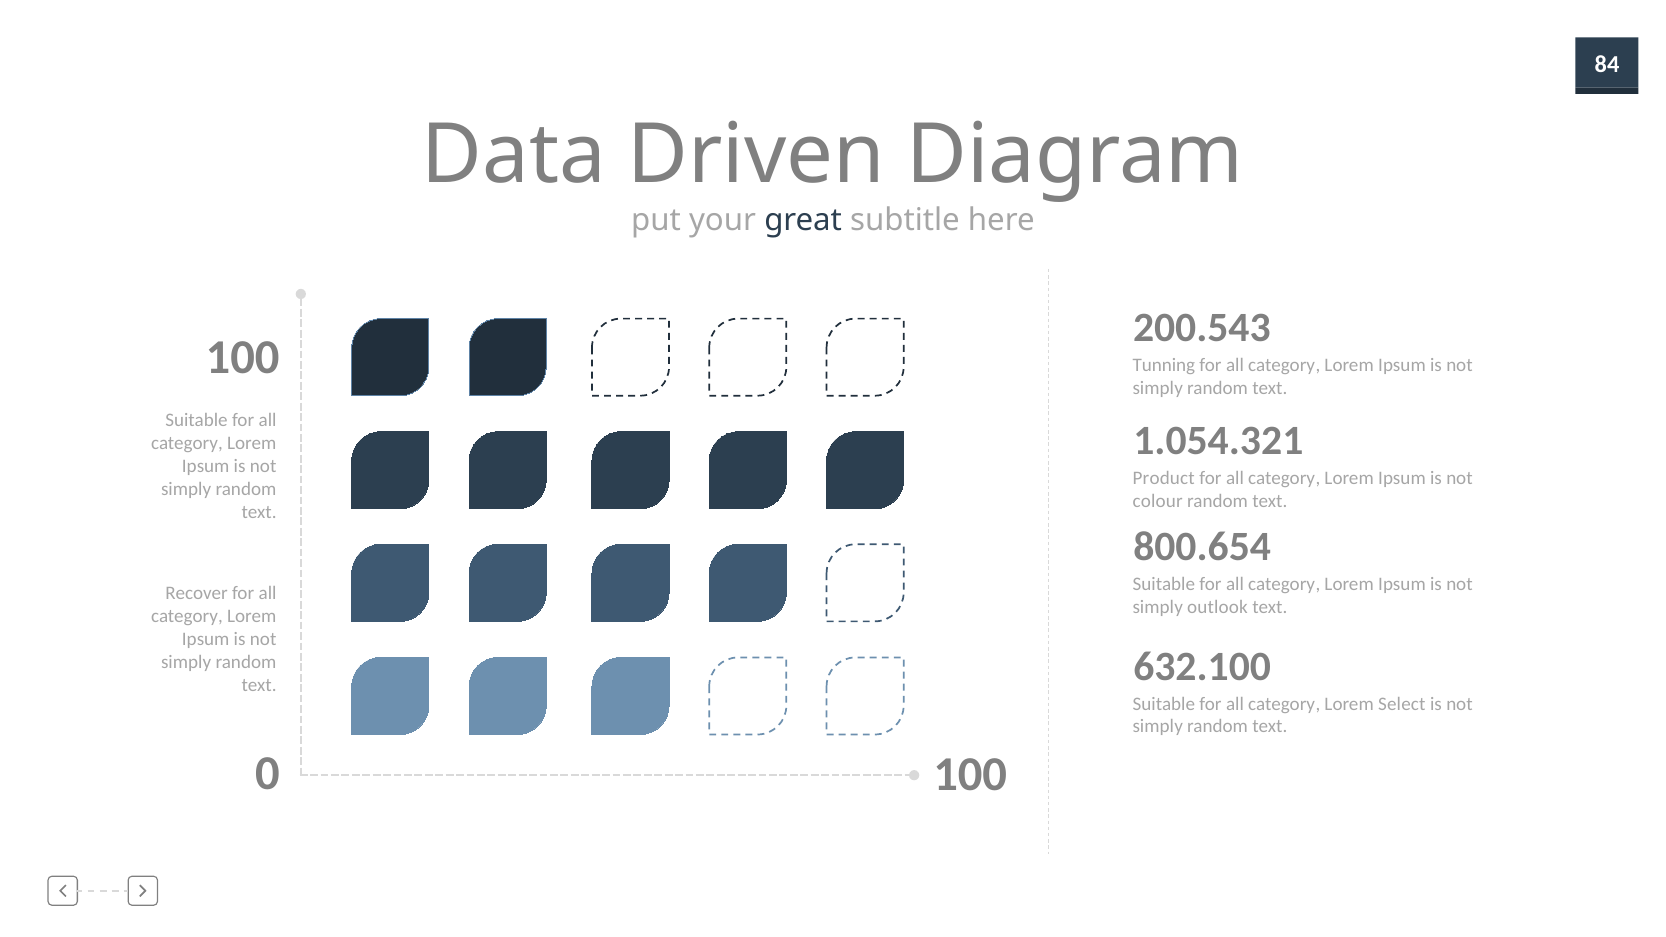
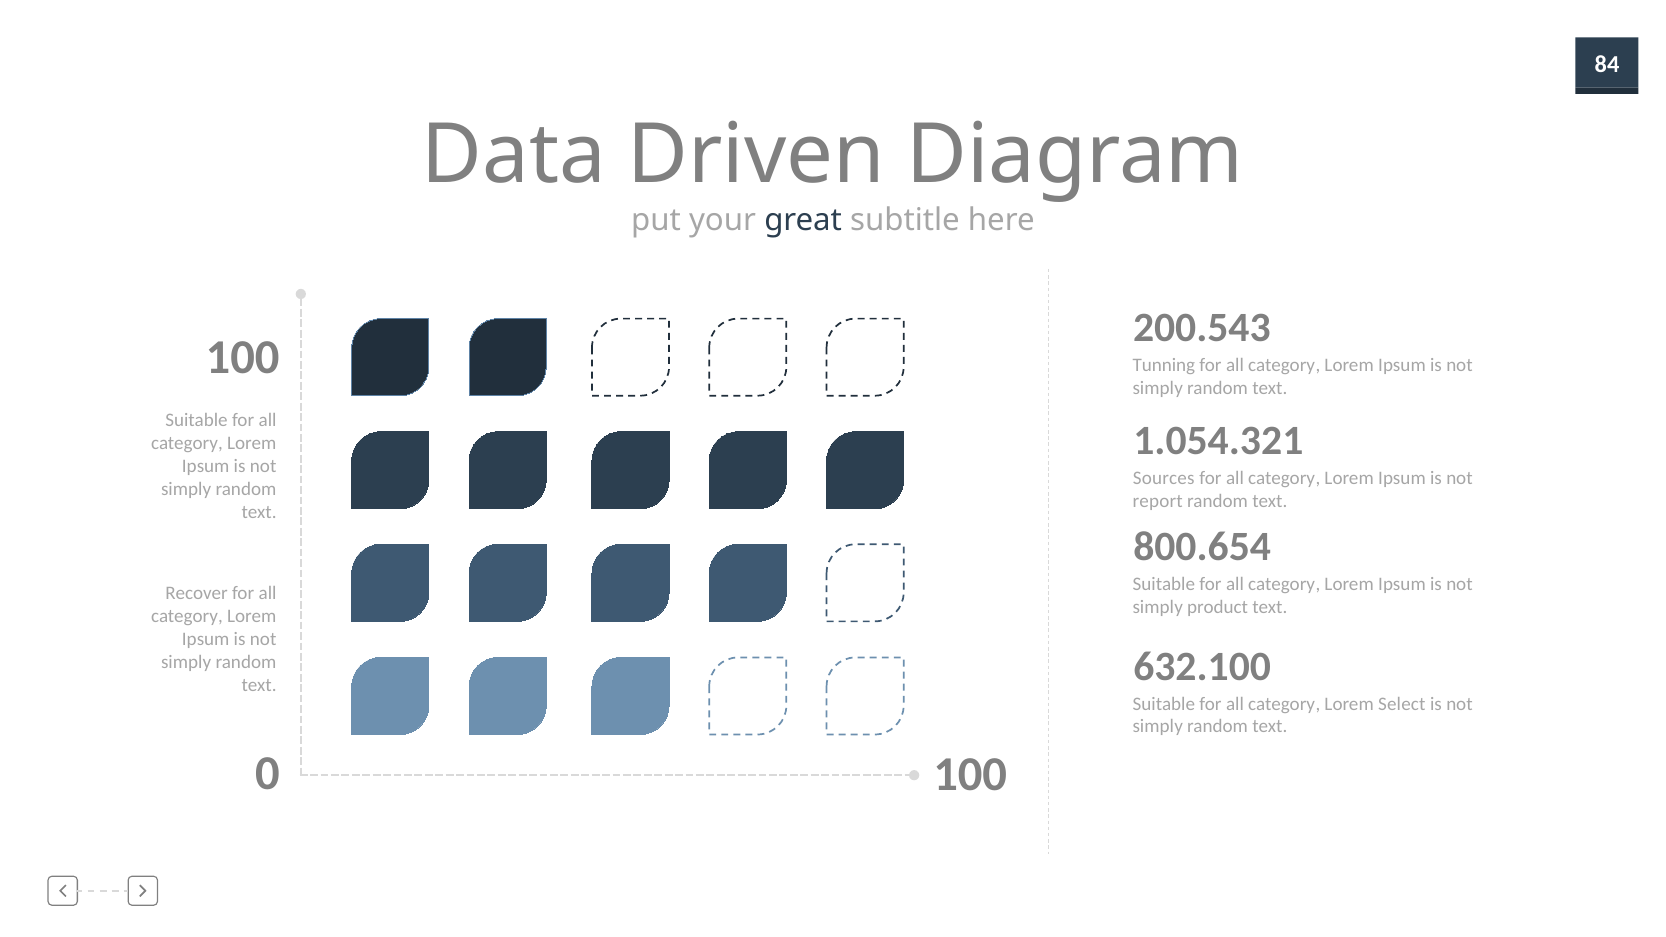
Product: Product -> Sources
colour: colour -> report
outlook: outlook -> product
